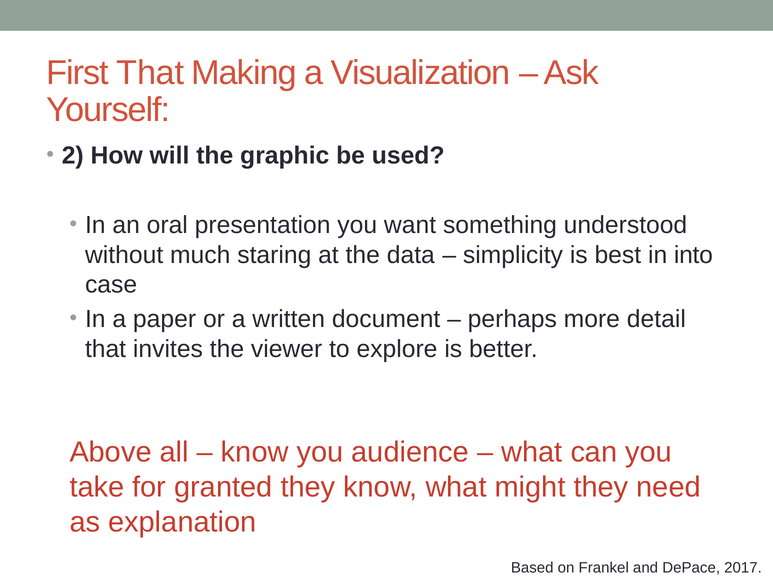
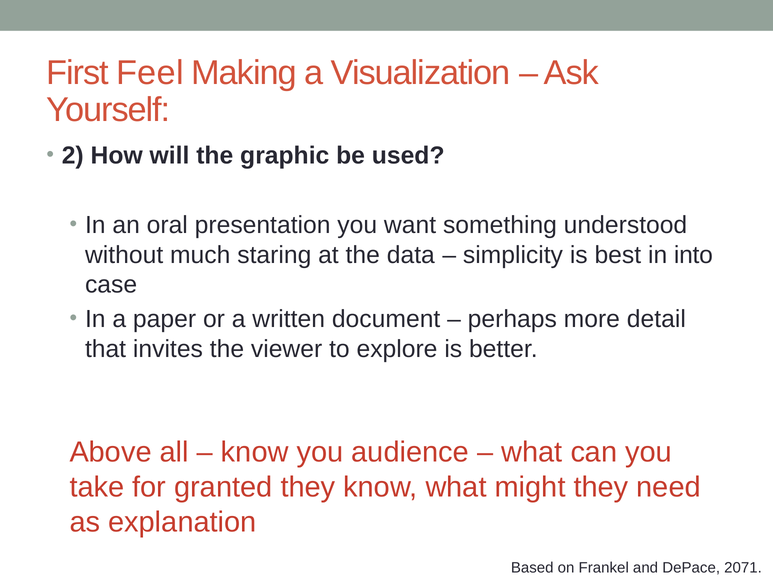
First That: That -> Feel
2017: 2017 -> 2071
